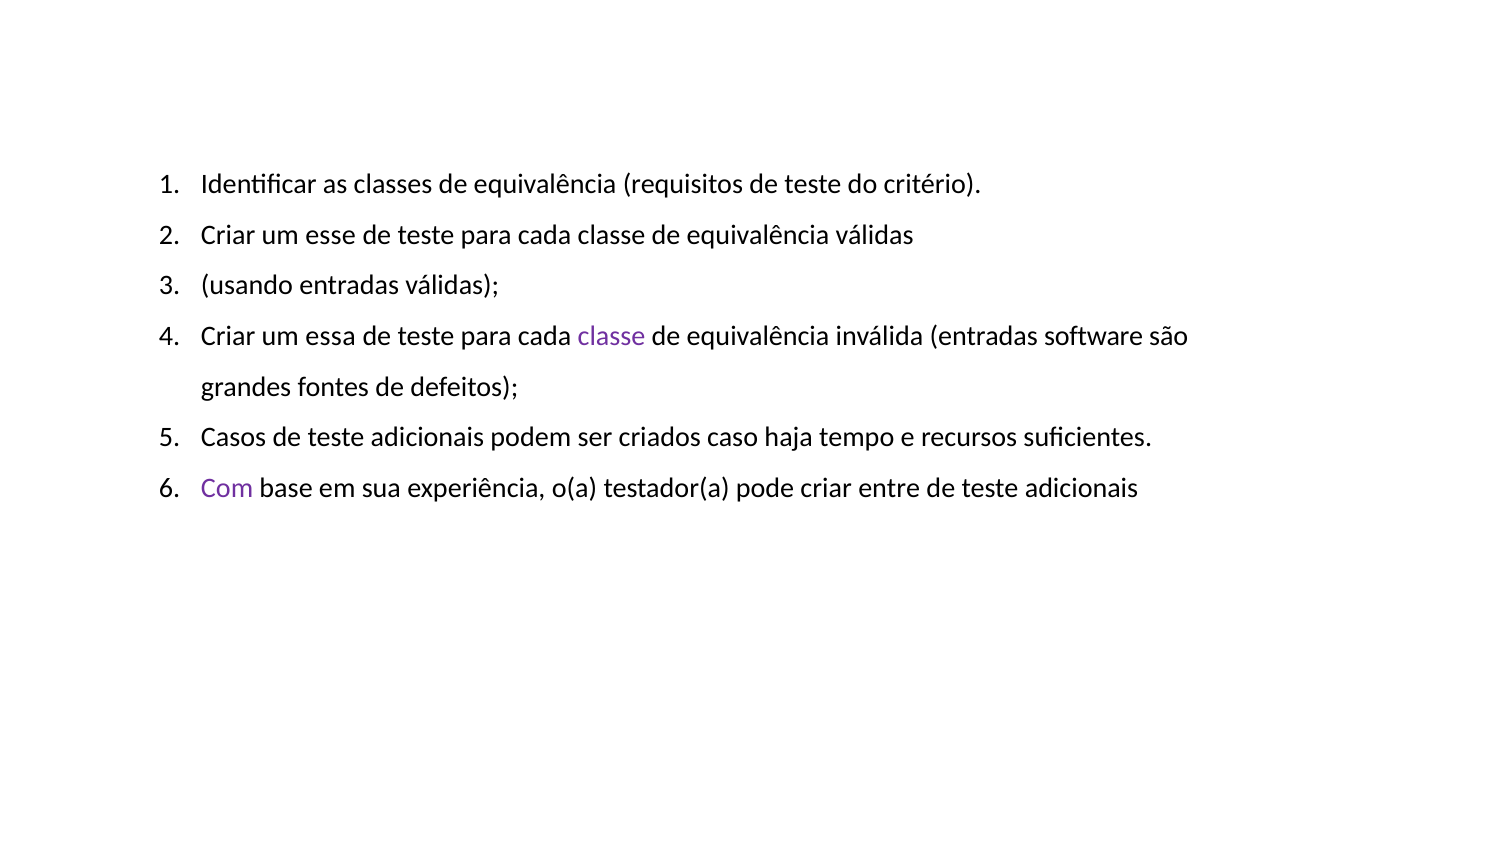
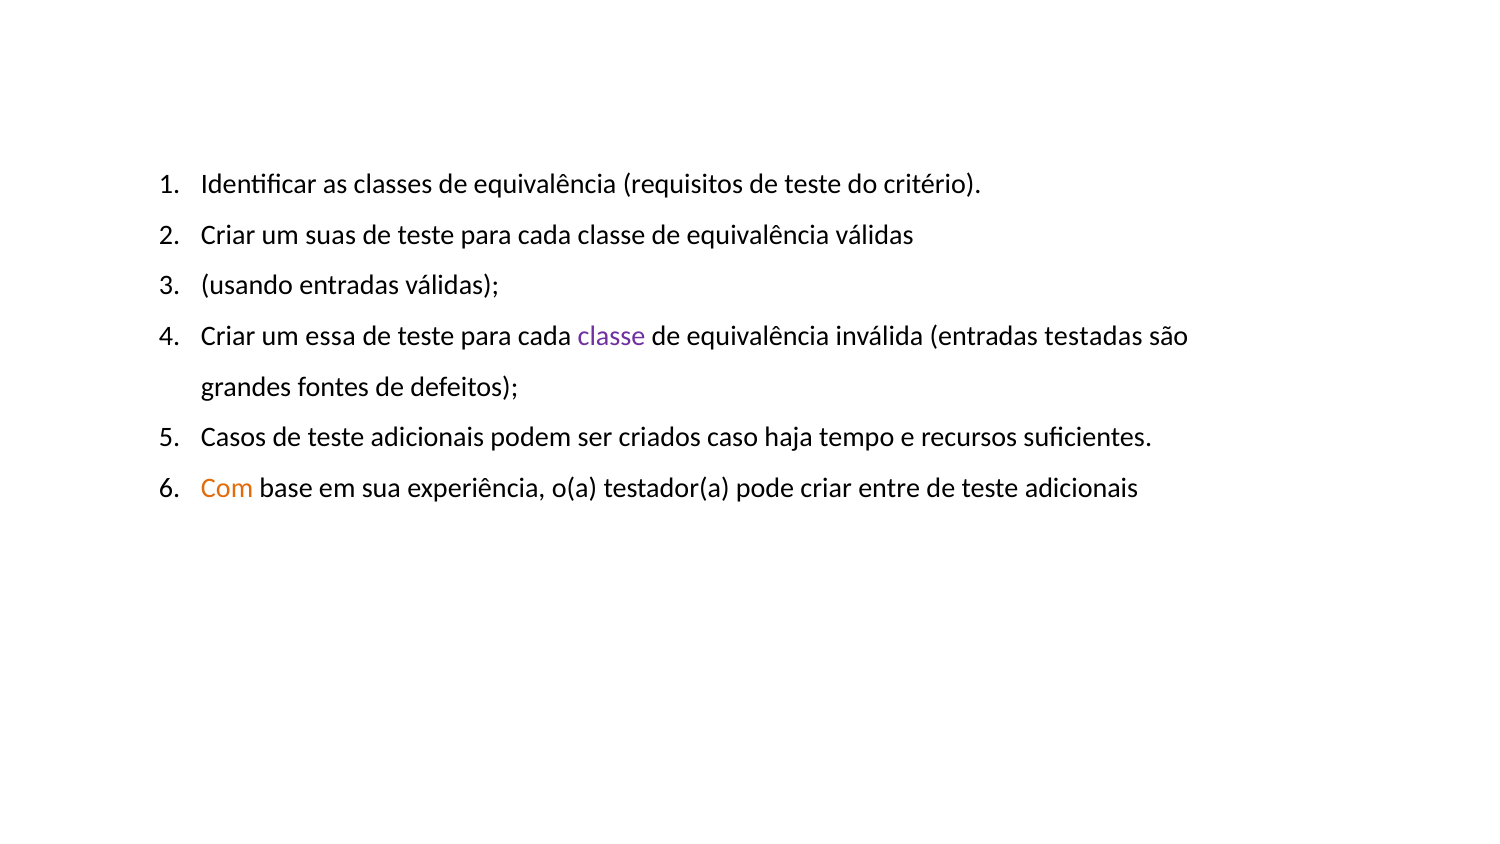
esse: esse -> suas
software: software -> testadas
Com colour: purple -> orange
